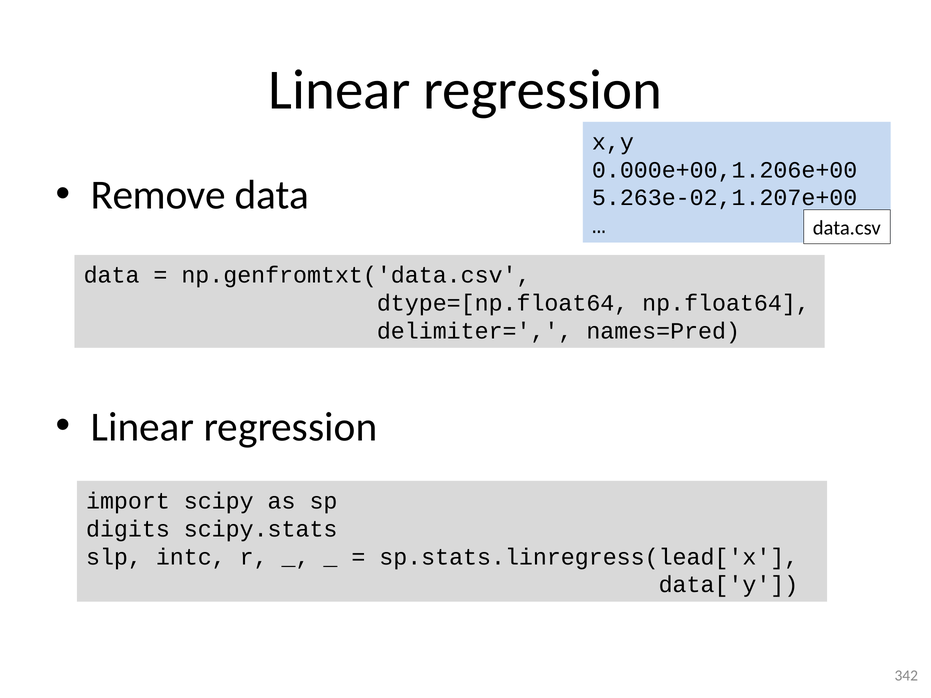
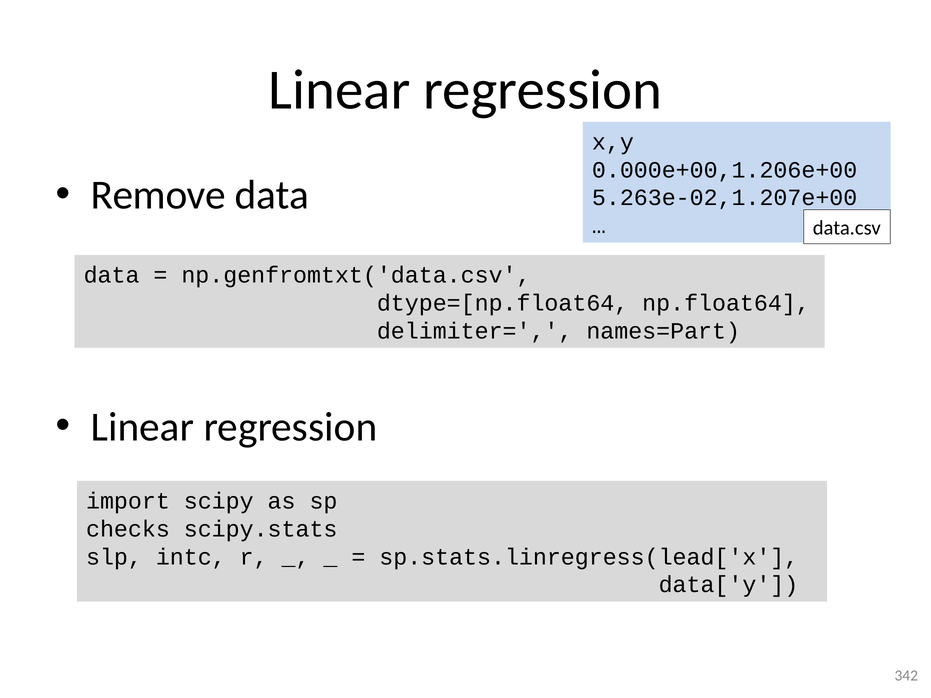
names=Pred: names=Pred -> names=Part
digits: digits -> checks
